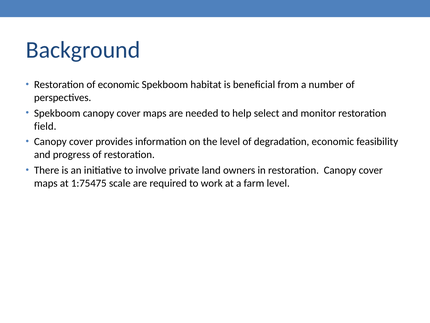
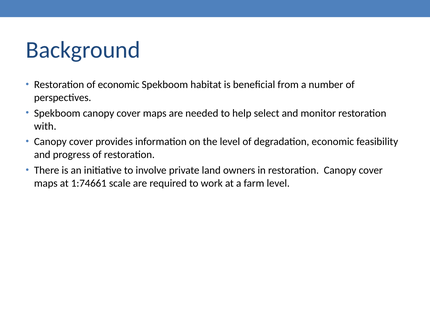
field: field -> with
1:75475: 1:75475 -> 1:74661
